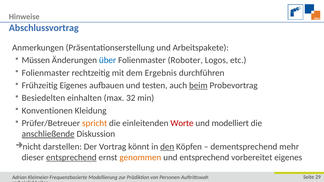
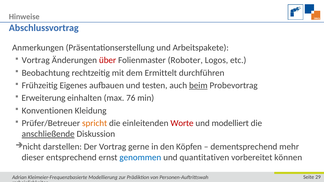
Müssen at (36, 60): Müssen -> Vortrag
über colour: blue -> red
Folienmaster at (46, 73): Folienmaster -> Beobachtung
Ergebnis: Ergebnis -> Ermittelt
Besiedelten: Besiedelten -> Erweiterung
32: 32 -> 76
könnt: könnt -> gerne
den underline: present -> none
entsprechend at (71, 158) underline: present -> none
genommen colour: orange -> blue
und entsprechend: entsprechend -> quantitativen
vorbereitet eigenes: eigenes -> können
